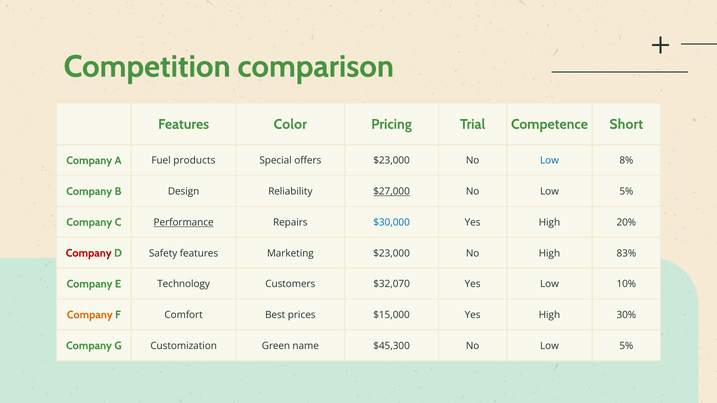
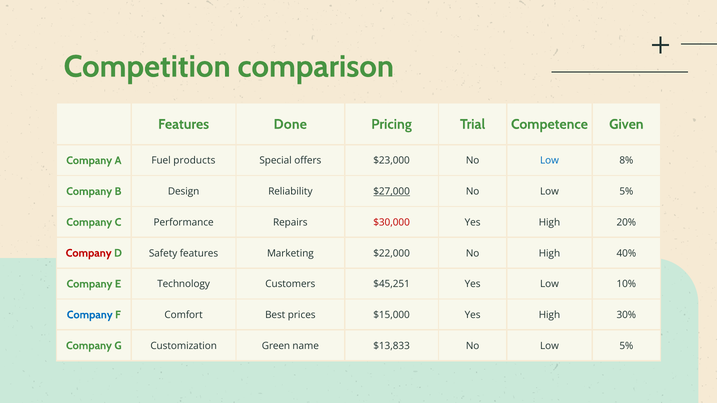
Color: Color -> Done
Short: Short -> Given
Performance underline: present -> none
$30,000 colour: blue -> red
Marketing $23,000: $23,000 -> $22,000
83%: 83% -> 40%
$32,070: $32,070 -> $45,251
Company at (90, 315) colour: orange -> blue
$45,300: $45,300 -> $13,833
